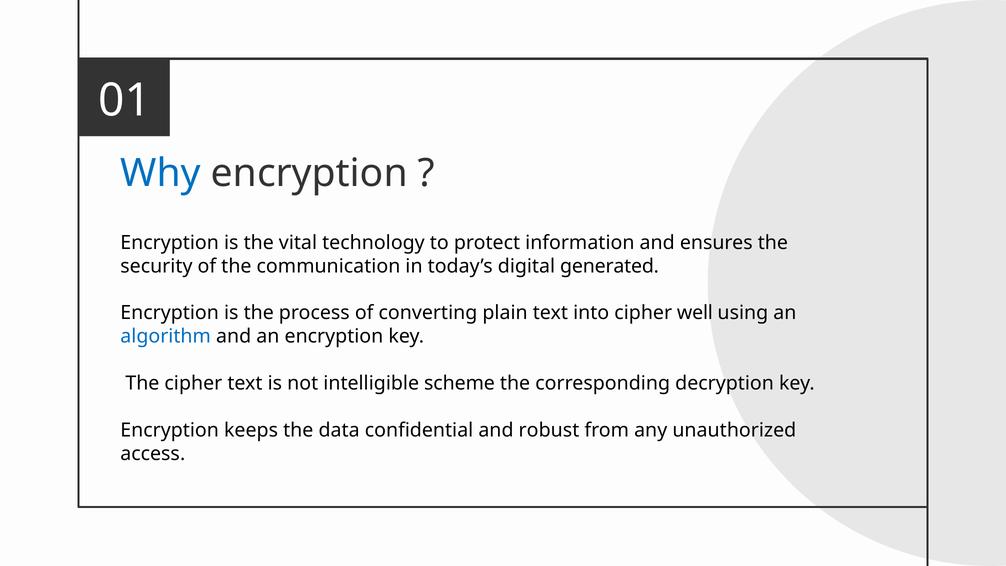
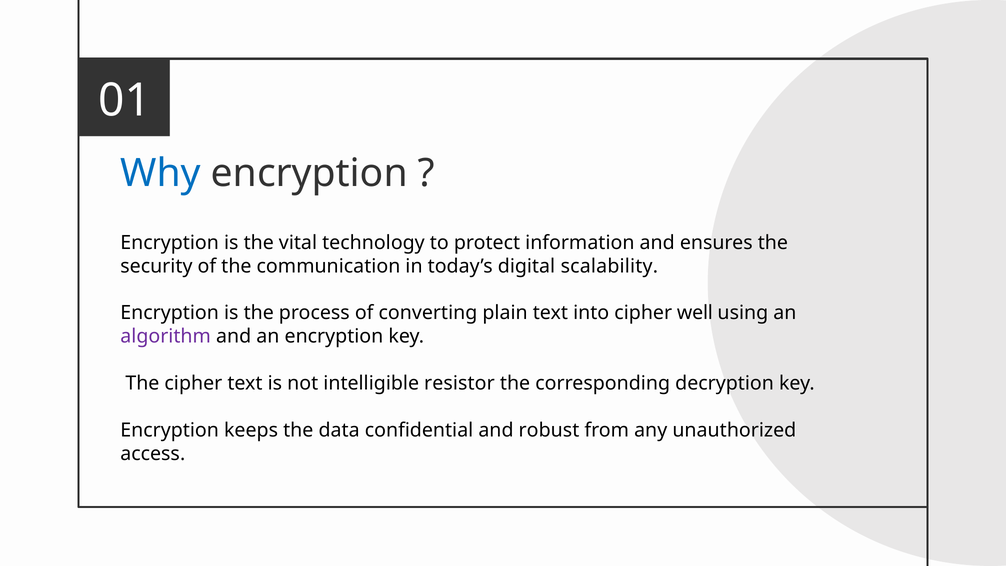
generated: generated -> scalability
algorithm colour: blue -> purple
scheme: scheme -> resistor
